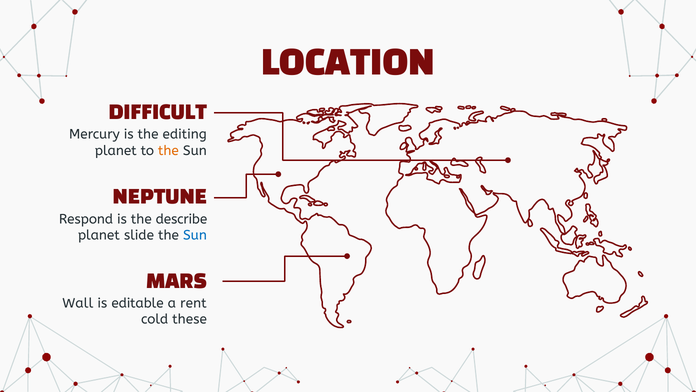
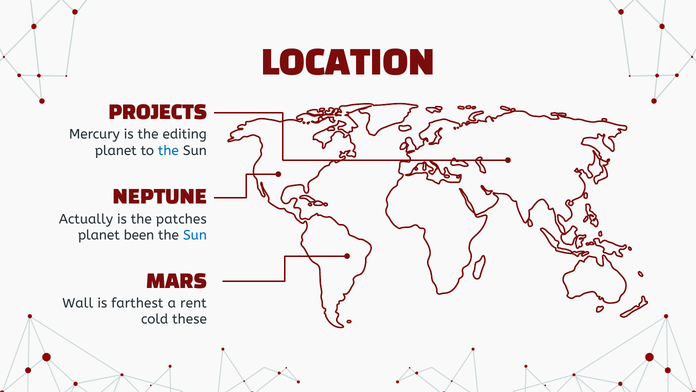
DIFFICULT: DIFFICULT -> PROJECTS
the at (168, 150) colour: orange -> blue
Respond: Respond -> Actually
describe: describe -> patches
slide: slide -> been
editable: editable -> farthest
